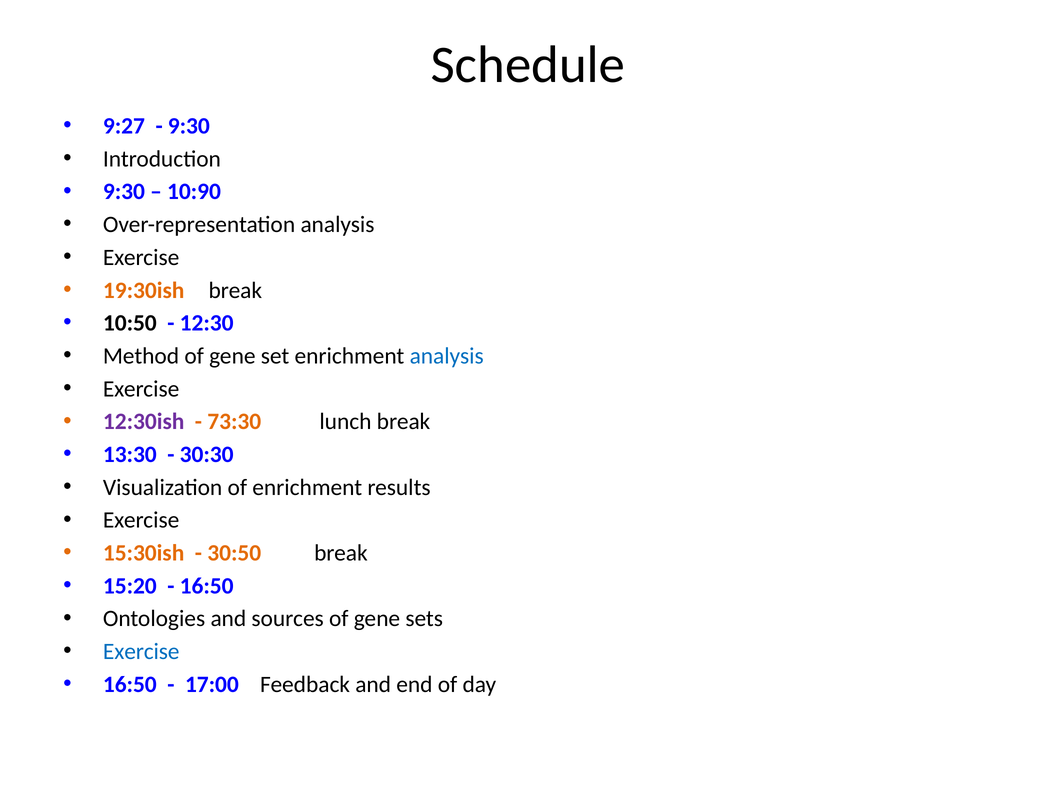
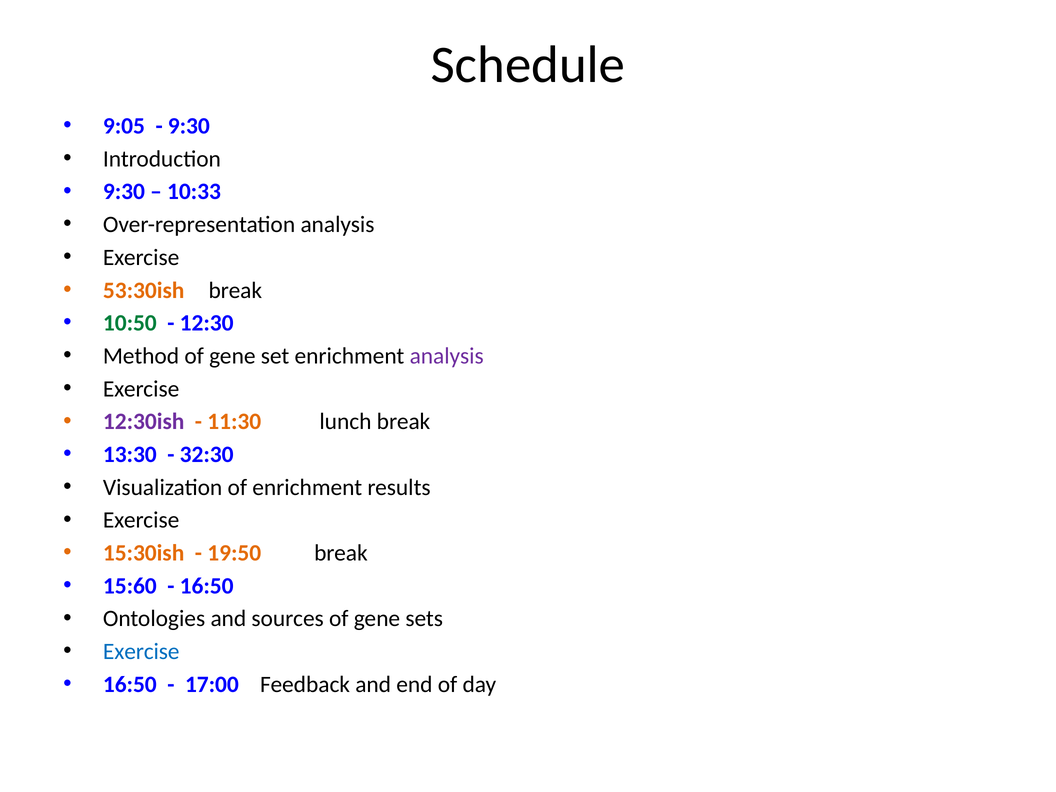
9:27: 9:27 -> 9:05
10:90: 10:90 -> 10:33
19:30ish: 19:30ish -> 53:30ish
10:50 colour: black -> green
analysis at (447, 356) colour: blue -> purple
73:30: 73:30 -> 11:30
30:30: 30:30 -> 32:30
30:50: 30:50 -> 19:50
15:20: 15:20 -> 15:60
